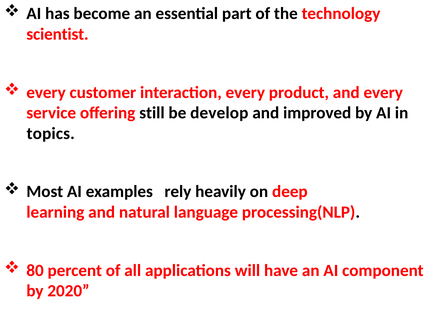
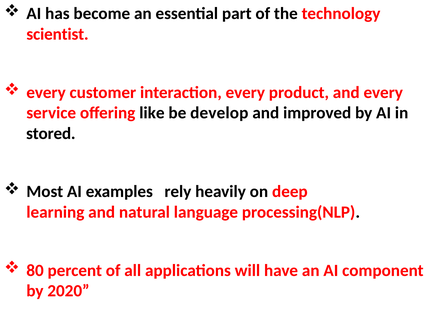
still: still -> like
topics: topics -> stored
